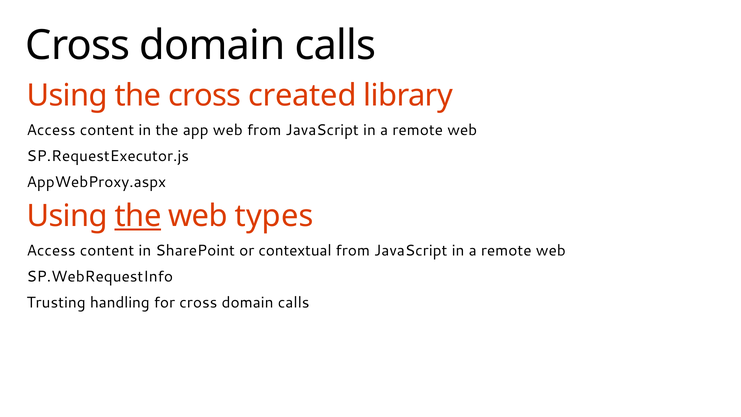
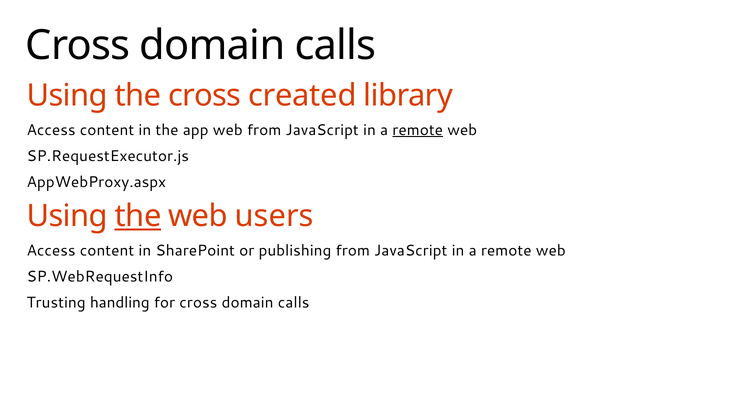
remote at (418, 130) underline: none -> present
types: types -> users
contextual: contextual -> publishing
